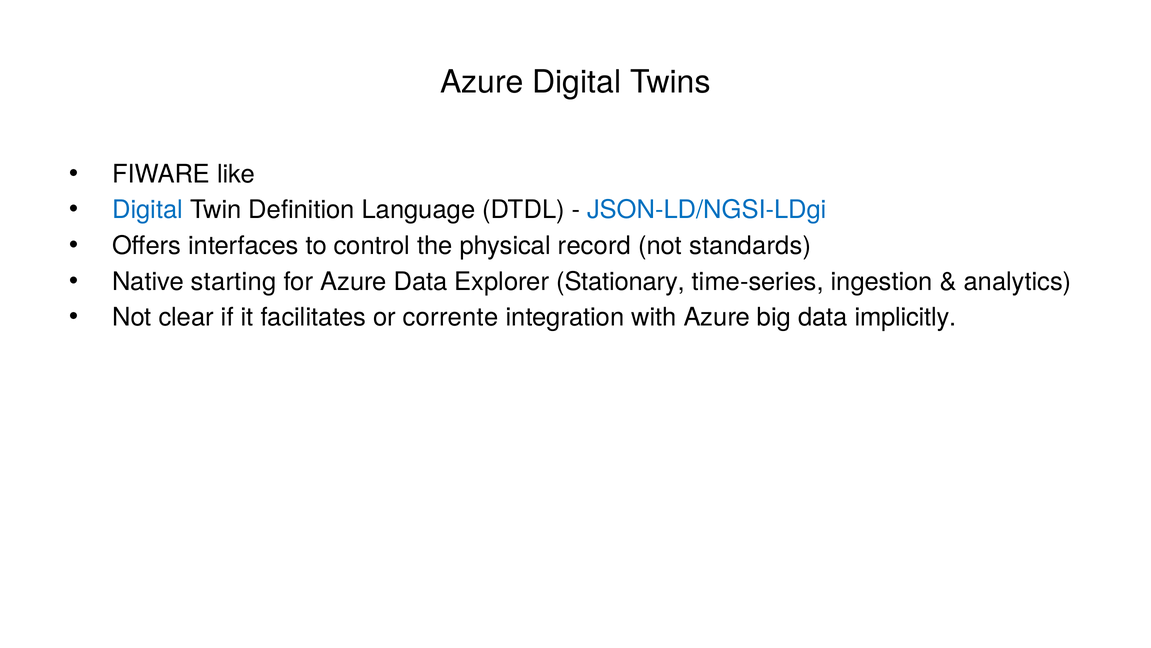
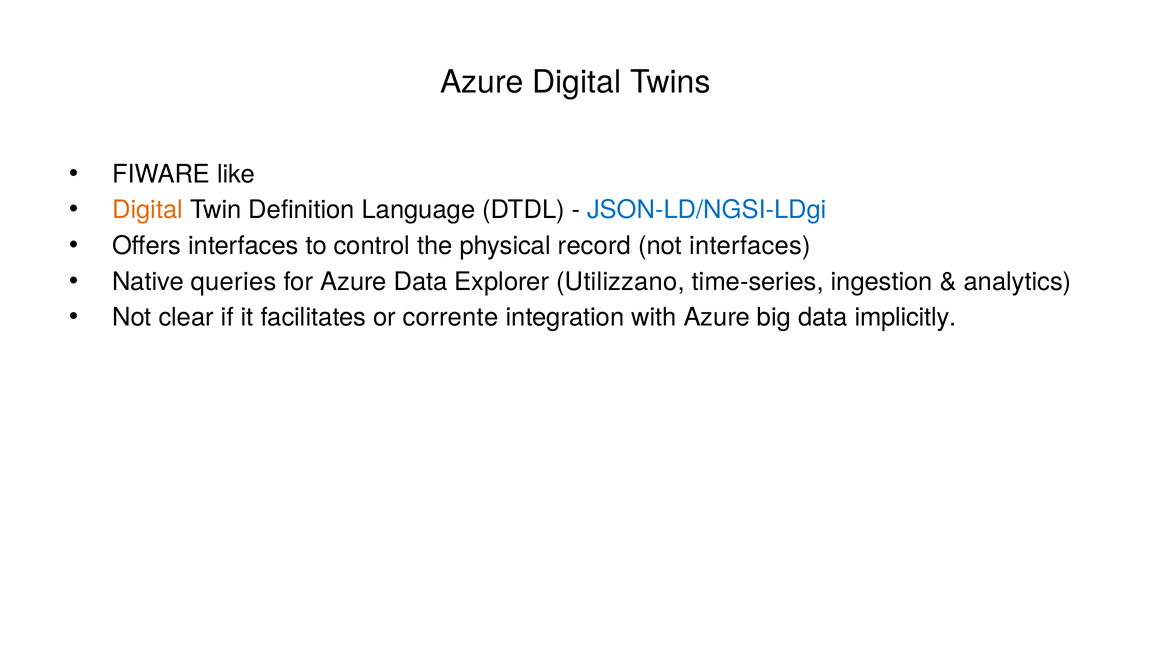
Digital at (148, 210) colour: blue -> orange
not standards: standards -> interfaces
starting: starting -> queries
Stationary: Stationary -> Utilizzano
